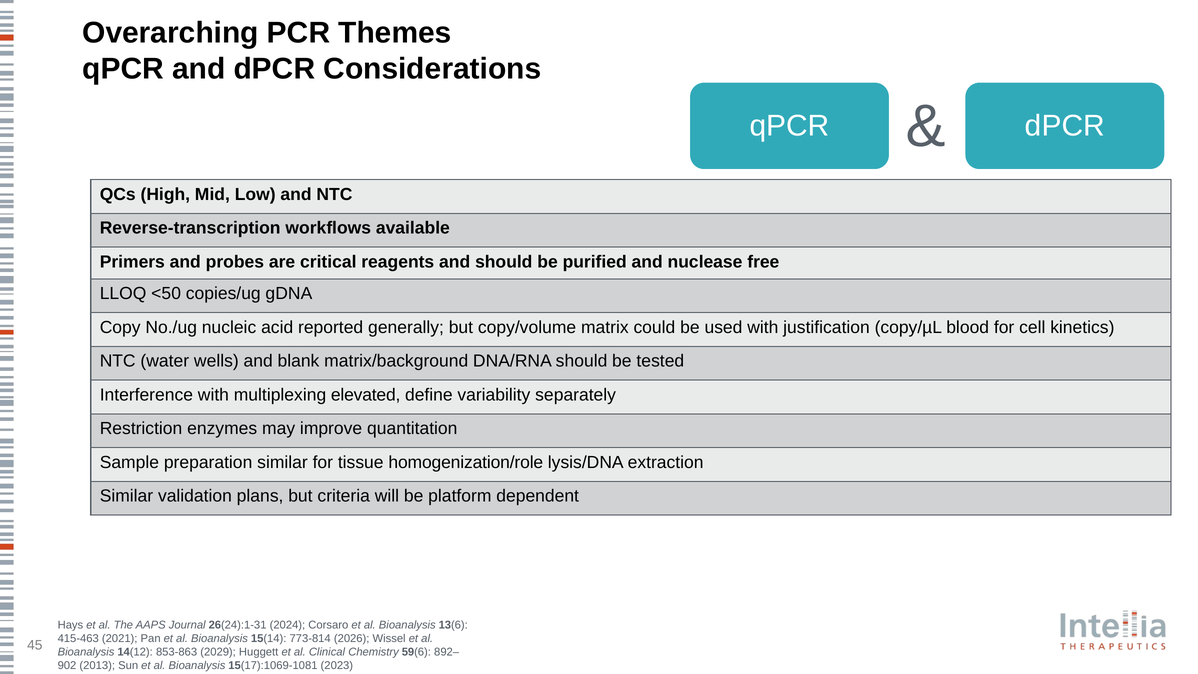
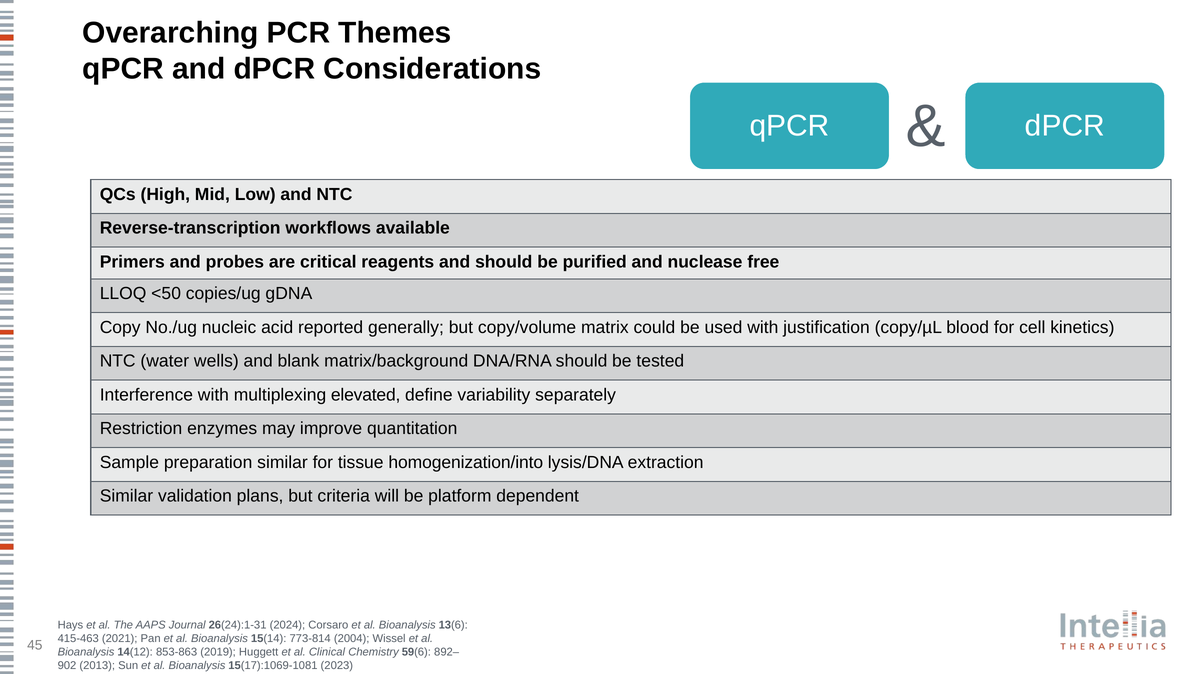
homogenization/role: homogenization/role -> homogenization/into
2026: 2026 -> 2004
2029: 2029 -> 2019
